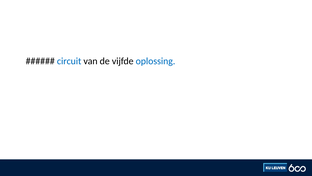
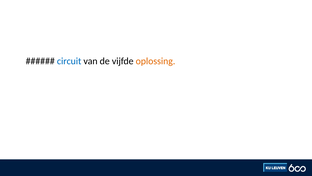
oplossing colour: blue -> orange
